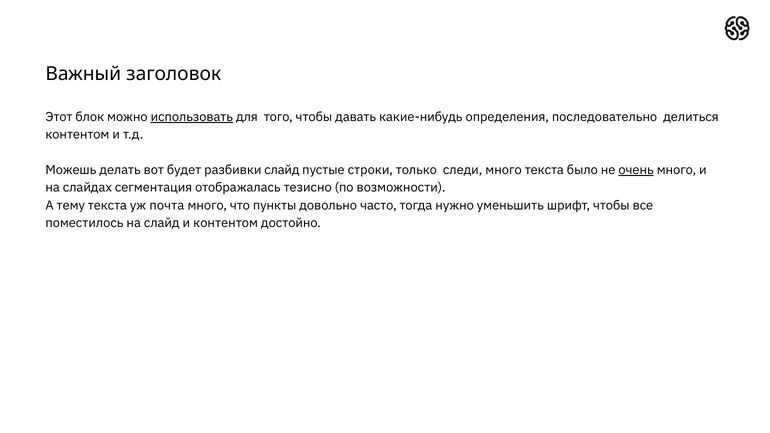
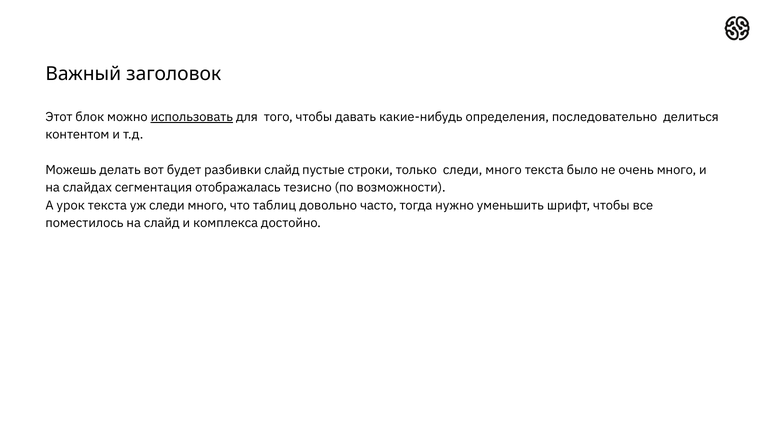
очень underline: present -> none
тему: тему -> урок
уж почта: почта -> следи
пункты: пункты -> таблиц
и контентом: контентом -> комплекса
